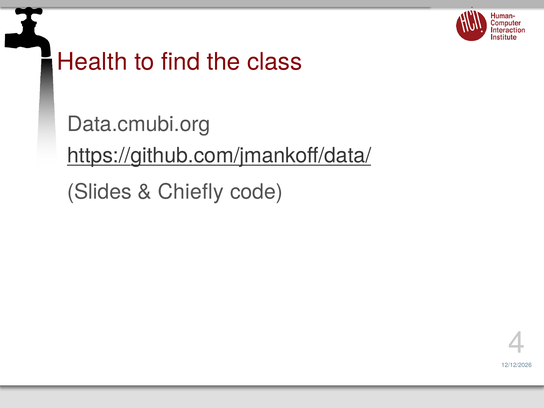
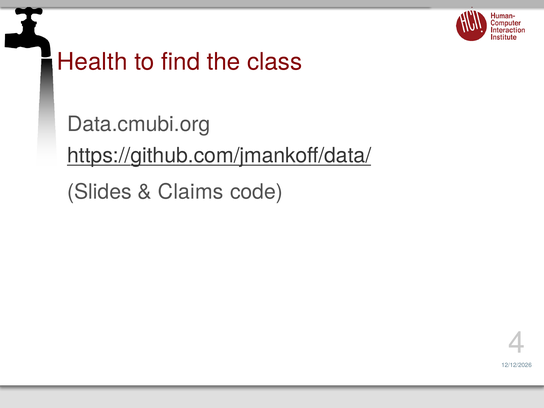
Chiefly: Chiefly -> Claims
